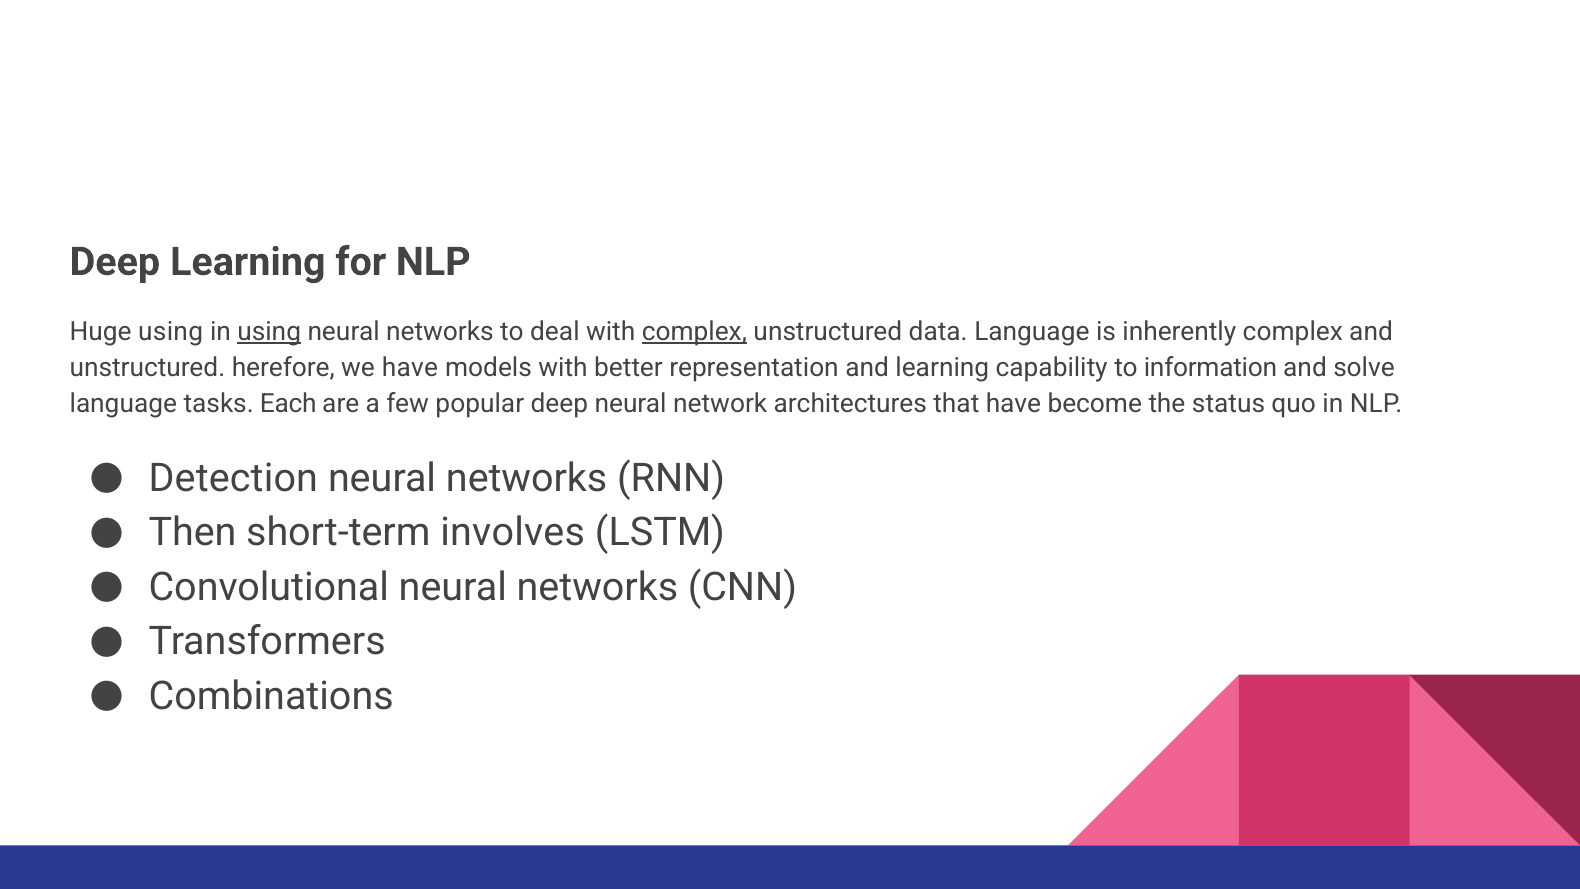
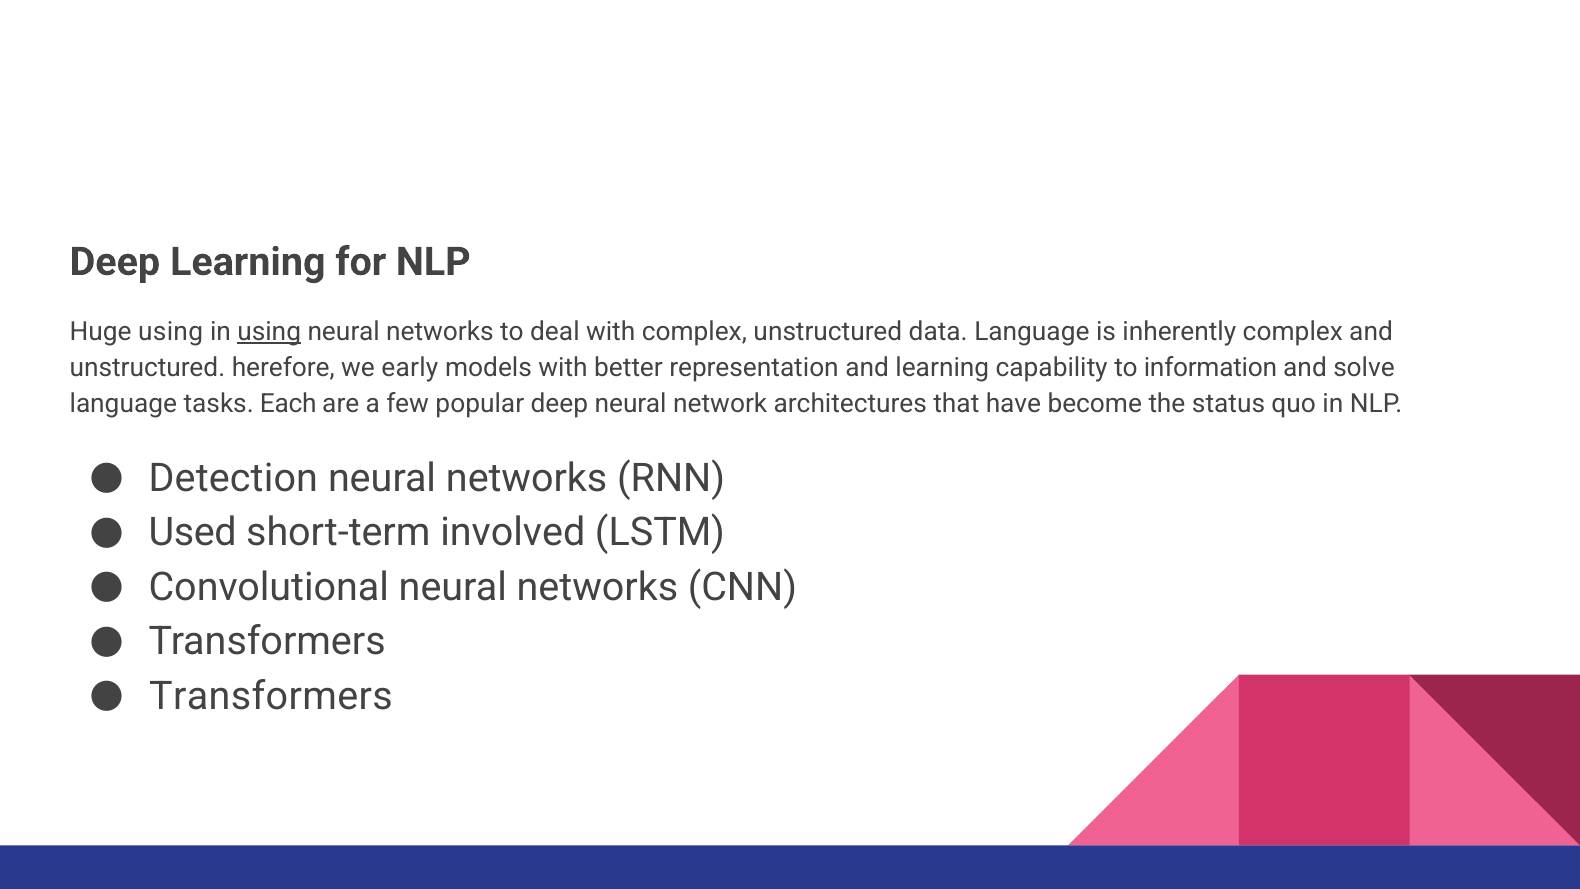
complex at (694, 331) underline: present -> none
we have: have -> early
Then: Then -> Used
involves: involves -> involved
Combinations at (271, 696): Combinations -> Transformers
